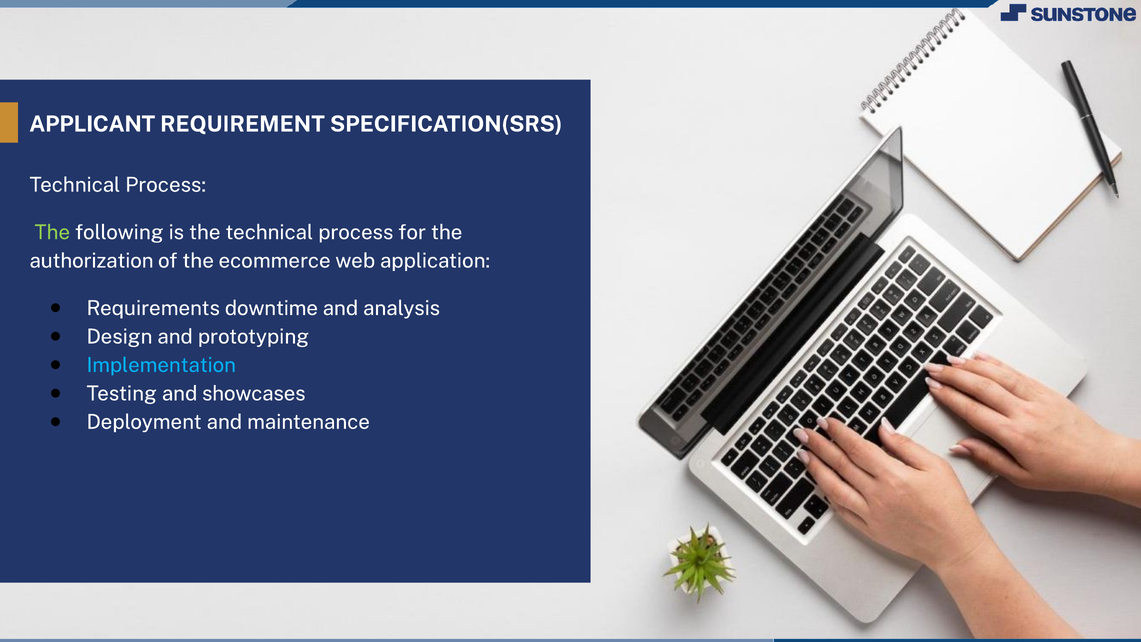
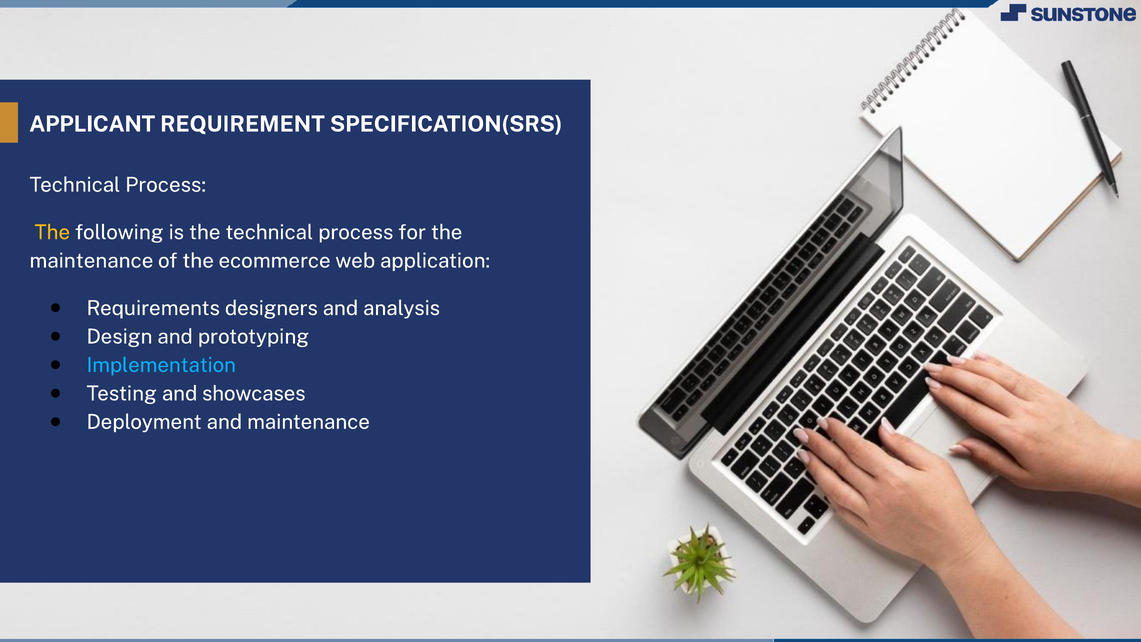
The at (52, 232) colour: light green -> yellow
authorization at (92, 261): authorization -> maintenance
downtime: downtime -> designers
